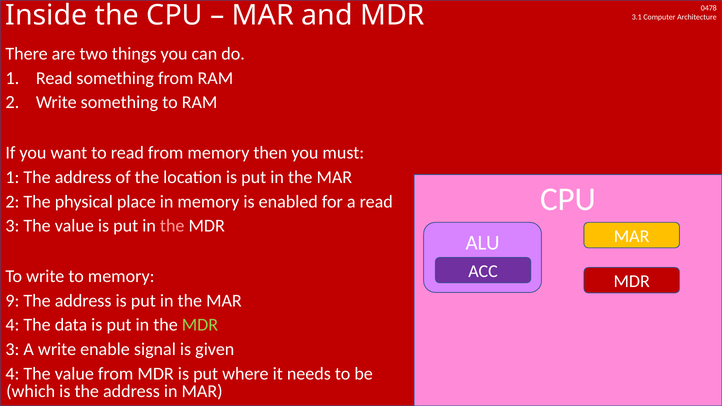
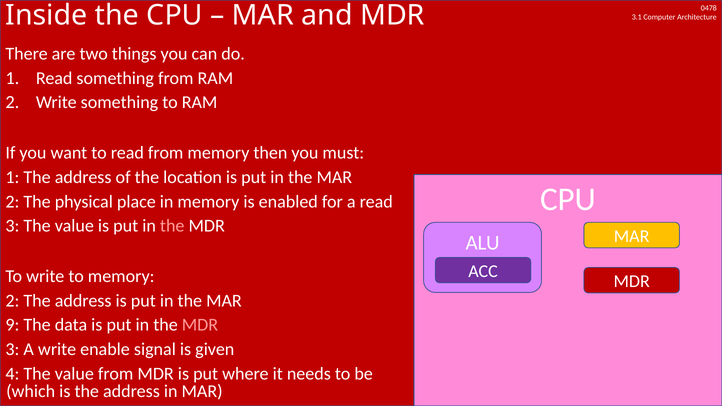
9 at (12, 301): 9 -> 2
4 at (12, 325): 4 -> 9
MDR at (200, 325) colour: light green -> pink
